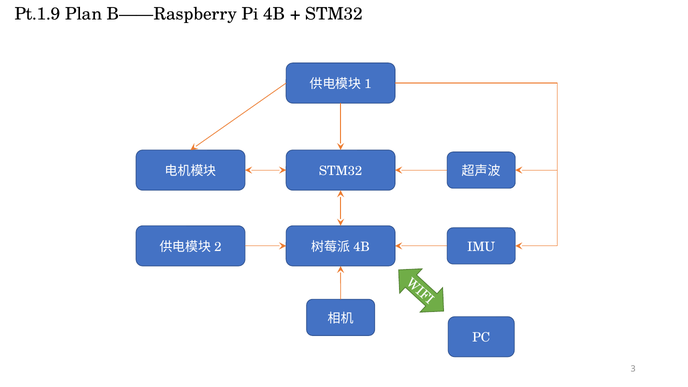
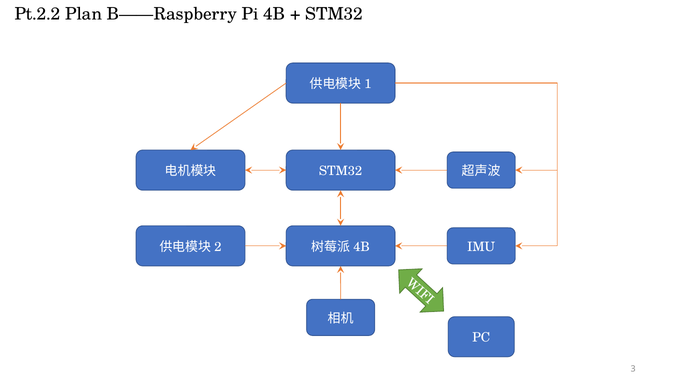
Pt.1.9: Pt.1.9 -> Pt.2.2
